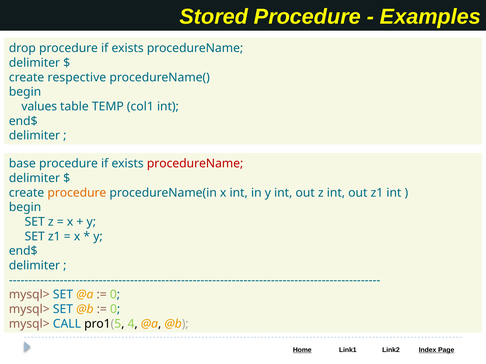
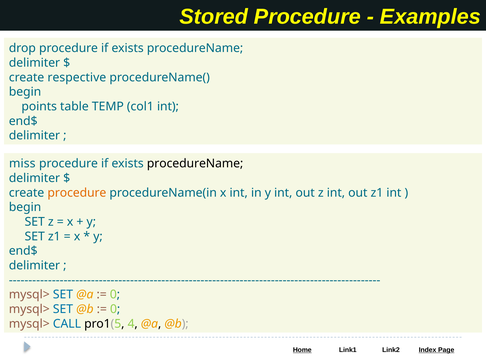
values: values -> points
base: base -> miss
procedureName at (195, 164) colour: red -> black
